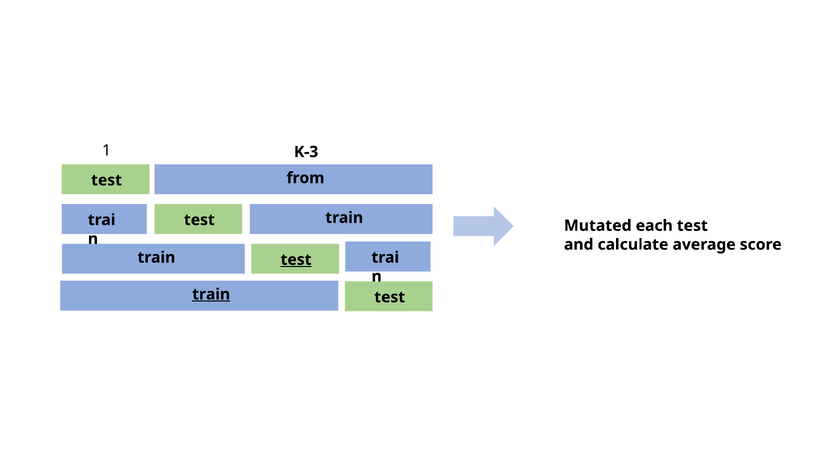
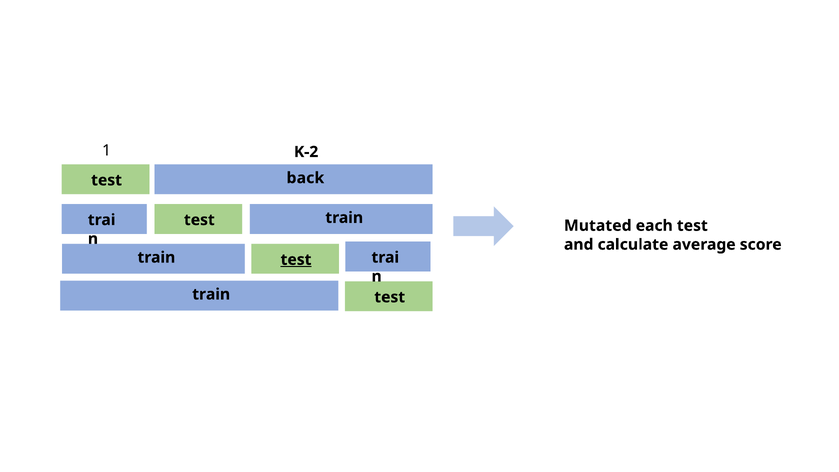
K-3: K-3 -> K-2
from: from -> back
train at (211, 294) underline: present -> none
